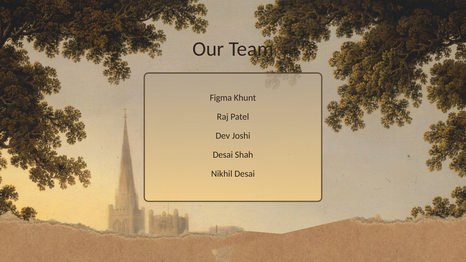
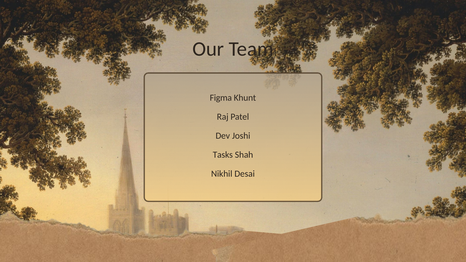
Desai at (223, 155): Desai -> Tasks
